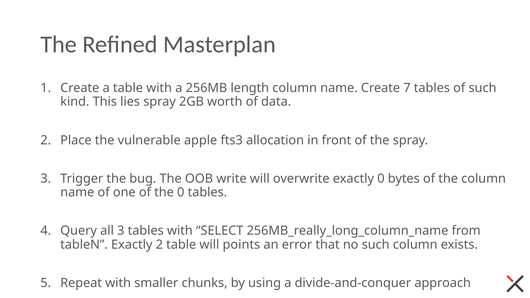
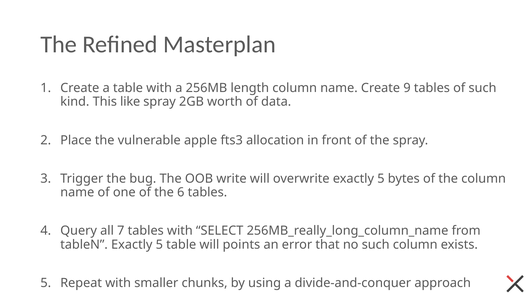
7: 7 -> 9
lies: lies -> like
overwrite exactly 0: 0 -> 5
the 0: 0 -> 6
all 3: 3 -> 7
tableN Exactly 2: 2 -> 5
